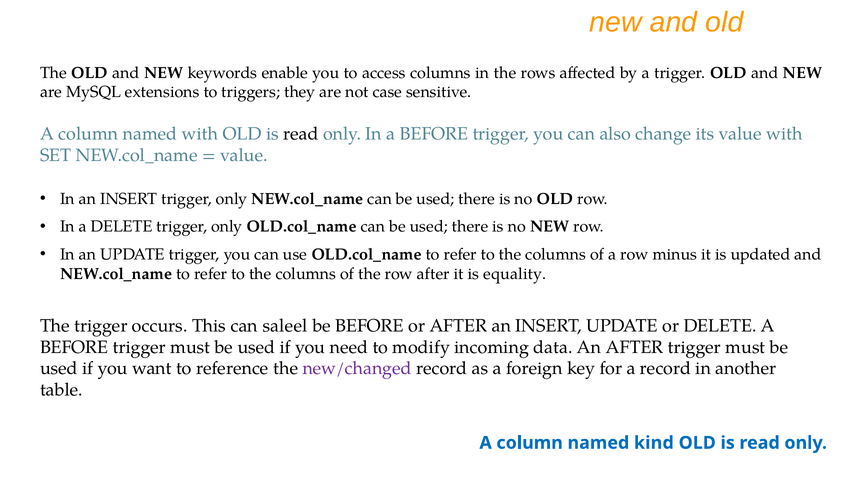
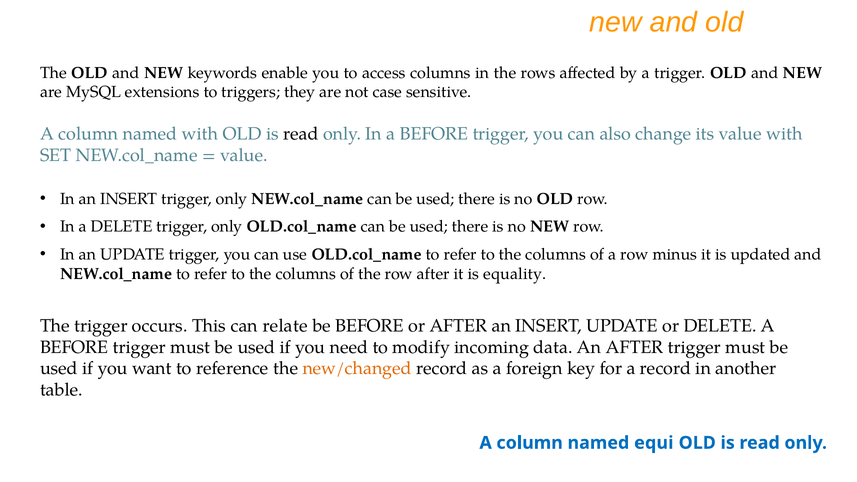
saleel: saleel -> relate
new/changed colour: purple -> orange
kind: kind -> equi
